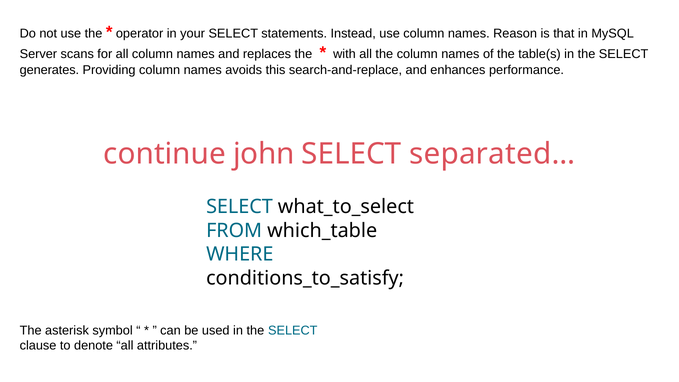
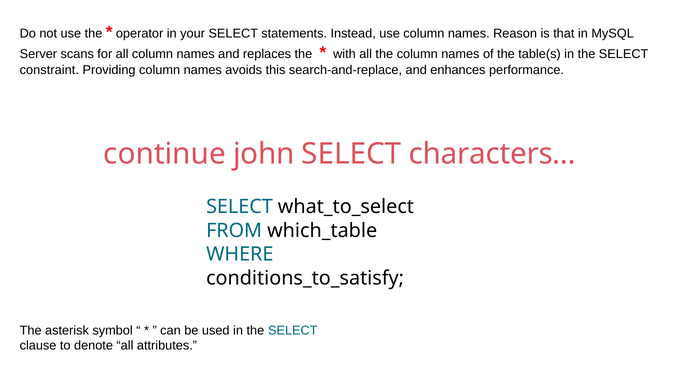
generates: generates -> constraint
separated…: separated… -> characters…
